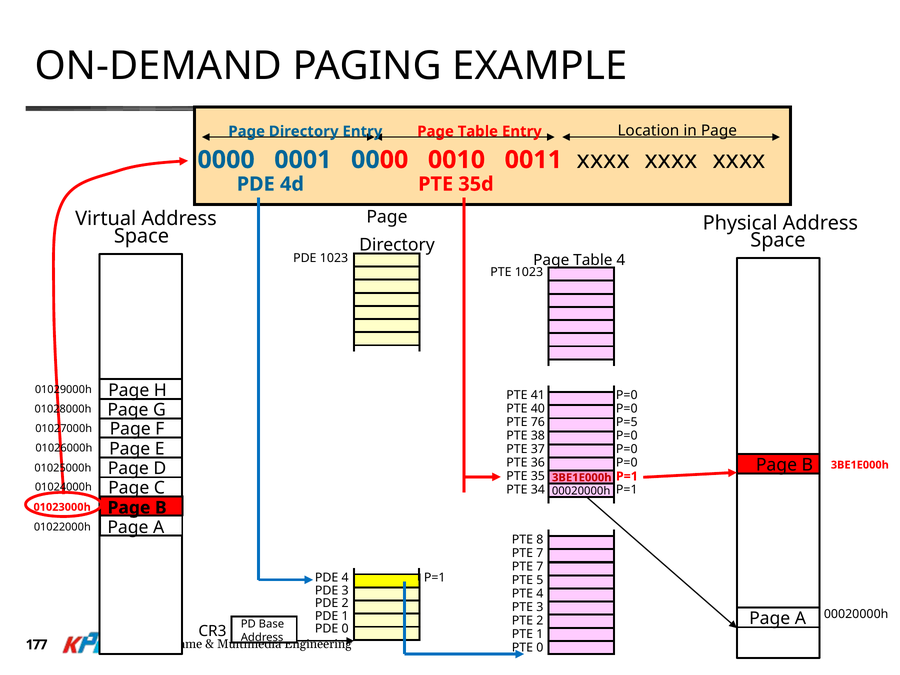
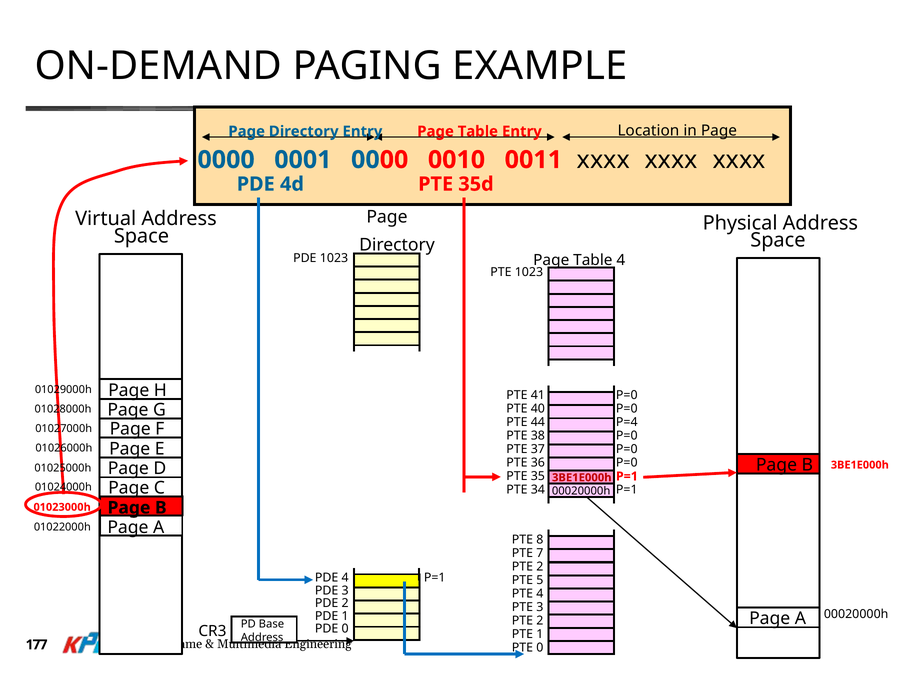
76: 76 -> 44
P=5: P=5 -> P=4
7 at (540, 567): 7 -> 2
